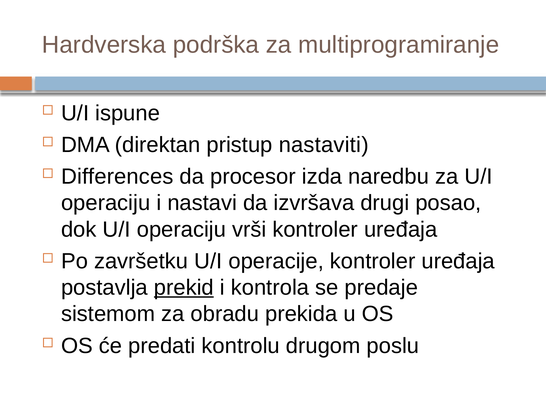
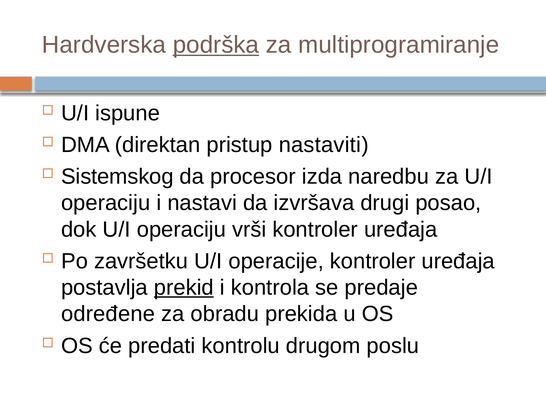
podrška underline: none -> present
Differences: Differences -> Sistemskog
sistemom: sistemom -> određene
